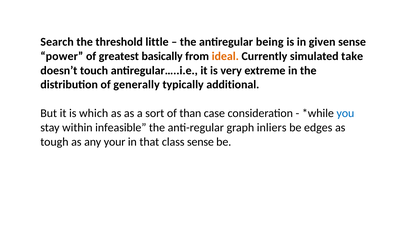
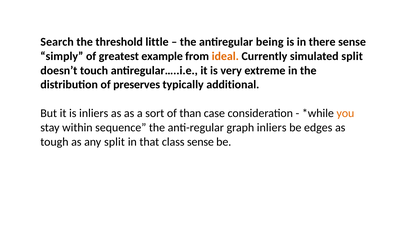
given: given -> there
power: power -> simply
basically: basically -> example
simulated take: take -> split
generally: generally -> preserves
is which: which -> inliers
you colour: blue -> orange
infeasible: infeasible -> sequence
any your: your -> split
